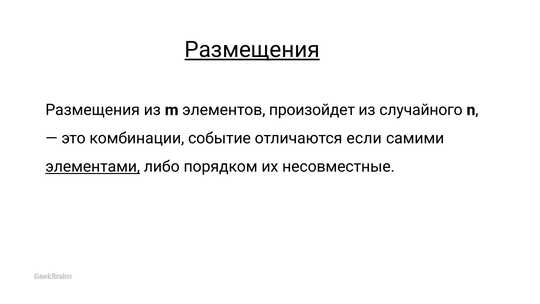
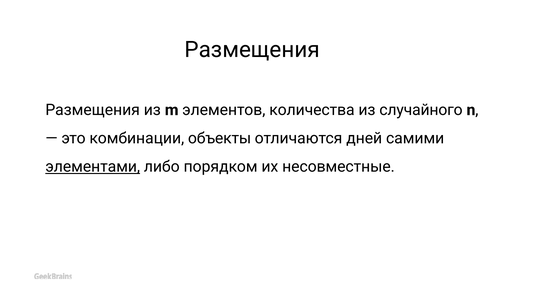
Размещения at (252, 50) underline: present -> none
произойдет: произойдет -> количества
событие: событие -> объекты
если: если -> дней
